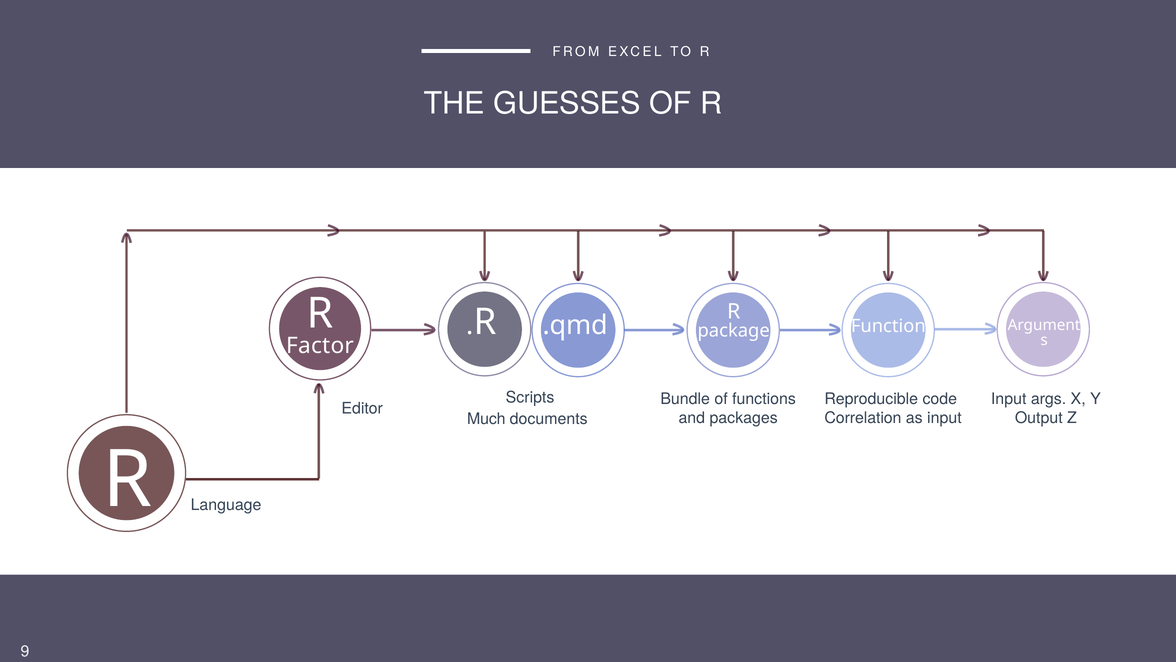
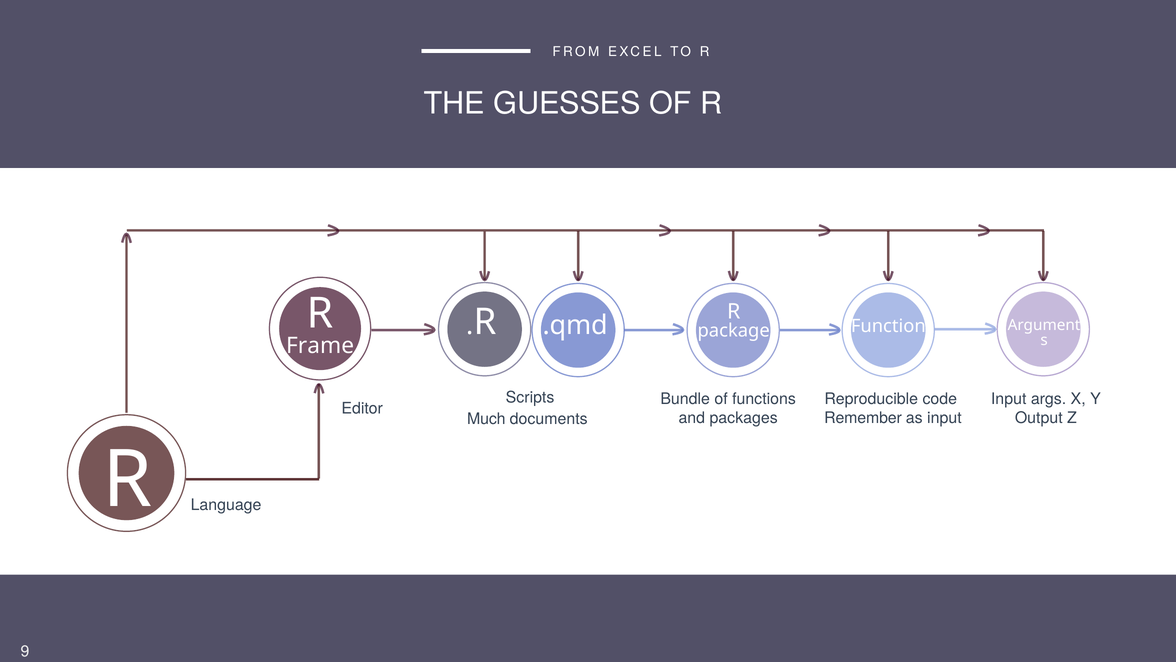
Factor: Factor -> Frame
Correlation: Correlation -> Remember
